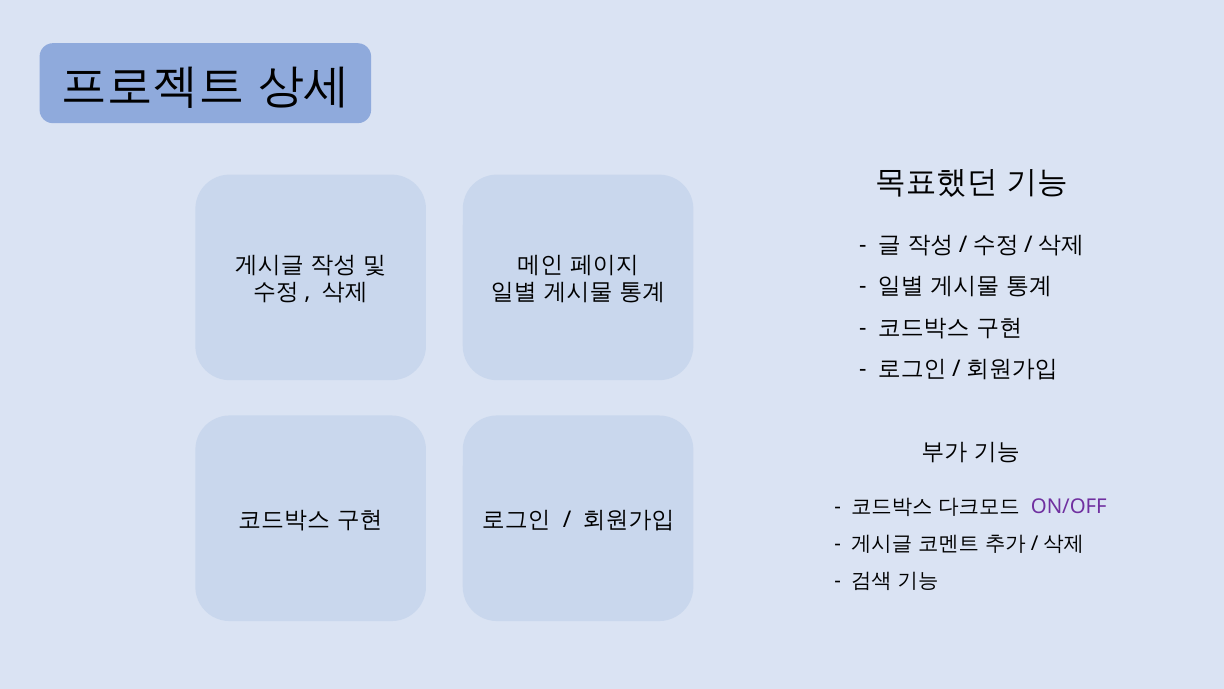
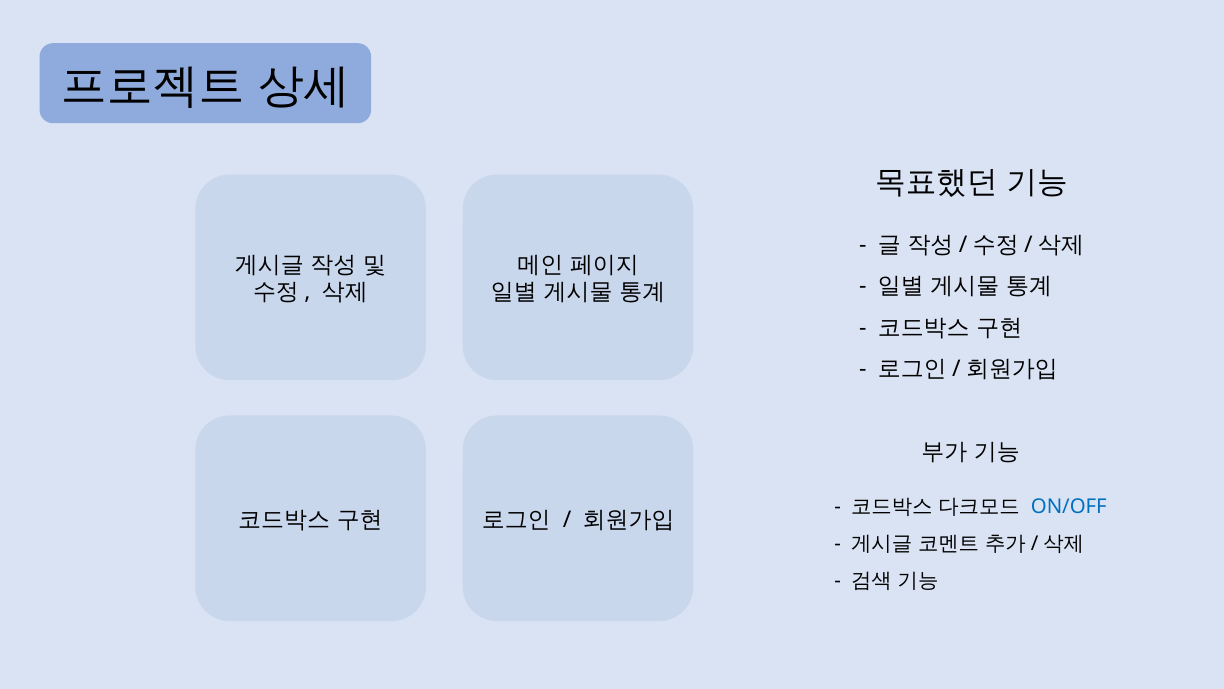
ON/OFF colour: purple -> blue
